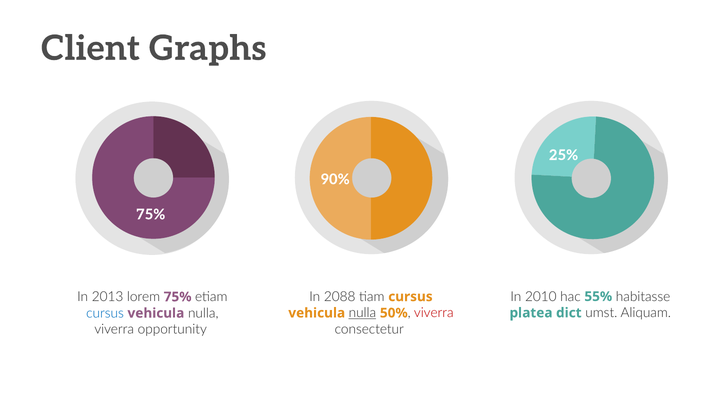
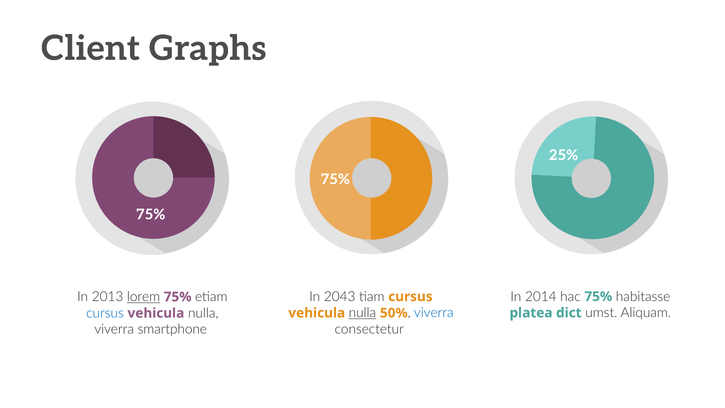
90% at (335, 179): 90% -> 75%
2010: 2010 -> 2014
hac 55%: 55% -> 75%
2088: 2088 -> 2043
lorem underline: none -> present
viverra at (434, 313) colour: red -> blue
opportunity: opportunity -> smartphone
